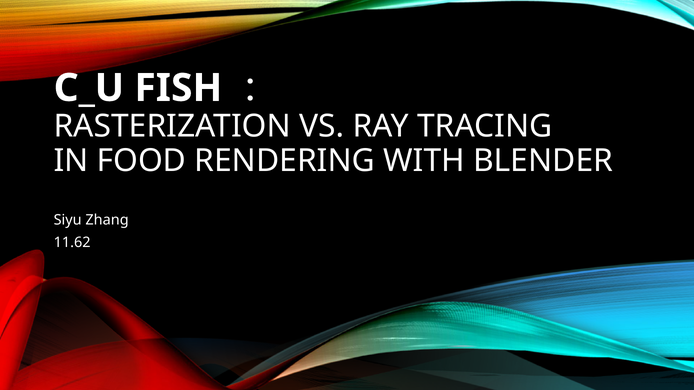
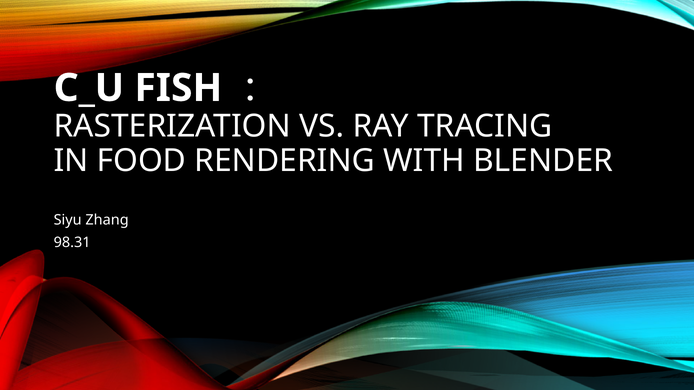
11.62: 11.62 -> 98.31
